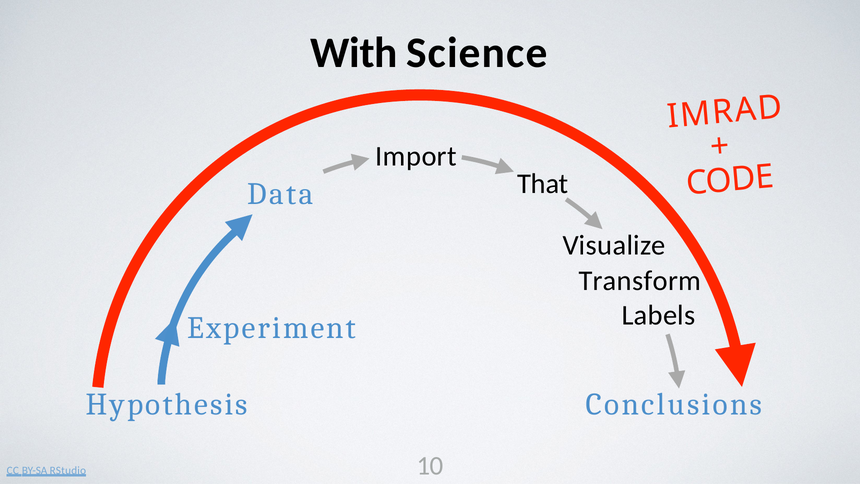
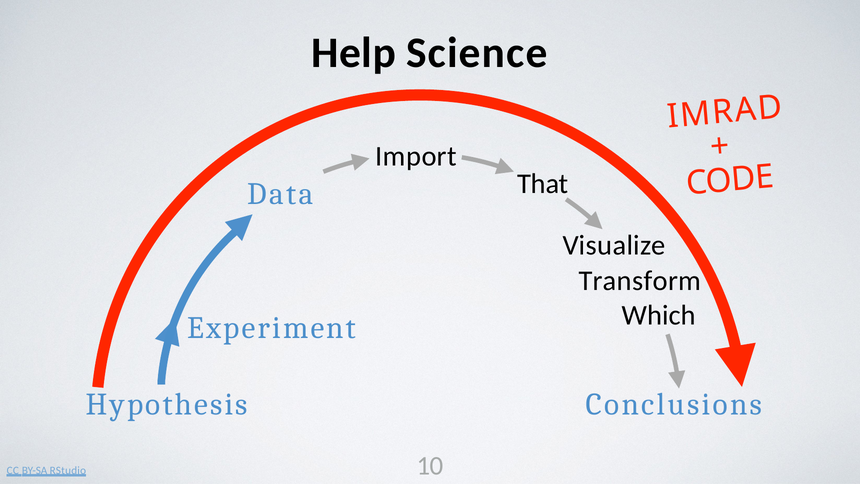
With: With -> Help
Labels: Labels -> Which
